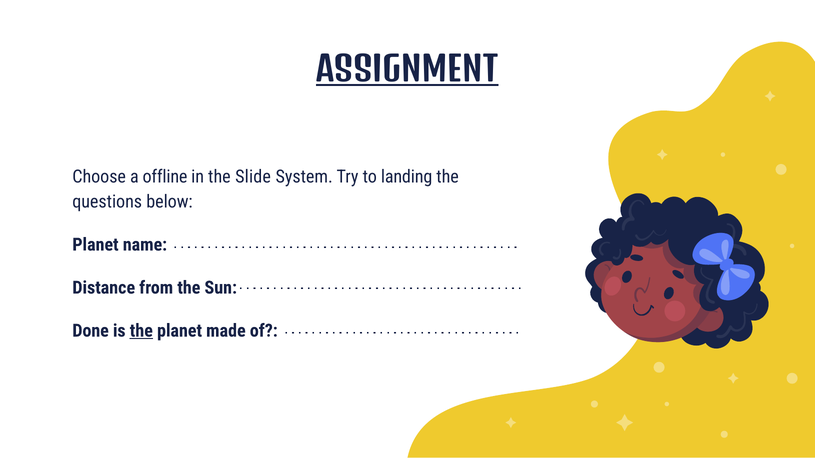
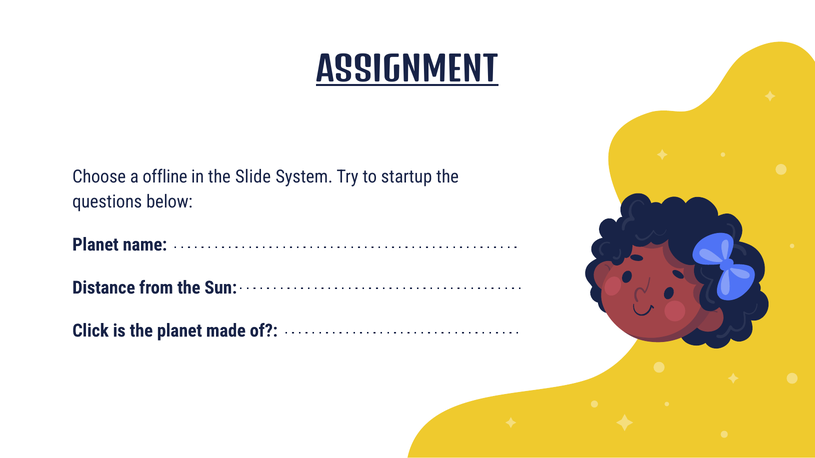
landing: landing -> startup
Done: Done -> Click
the at (141, 331) underline: present -> none
